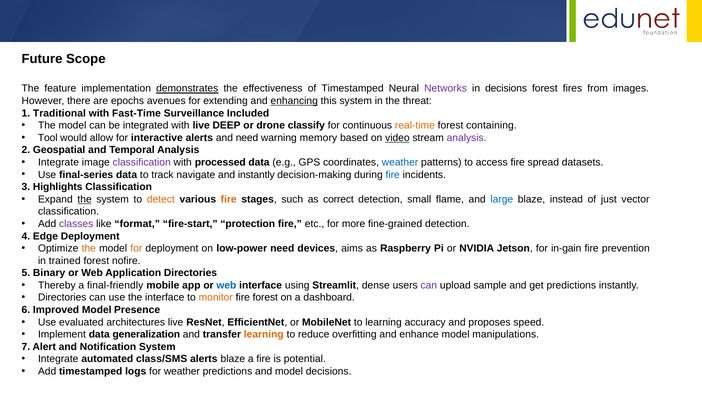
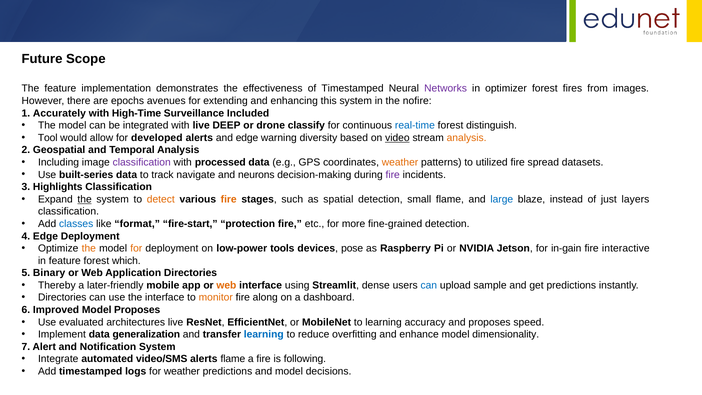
demonstrates underline: present -> none
in decisions: decisions -> optimizer
enhancing underline: present -> none
threat: threat -> nofire
Traditional: Traditional -> Accurately
Fast-Time: Fast-Time -> High-Time
real-time colour: orange -> blue
containing: containing -> distinguish
interactive: interactive -> developed
and need: need -> edge
memory: memory -> diversity
analysis at (467, 138) colour: purple -> orange
Integrate at (59, 162): Integrate -> Including
weather at (400, 162) colour: blue -> orange
access: access -> utilized
final-series: final-series -> built-series
and instantly: instantly -> neurons
fire at (393, 175) colour: blue -> purple
correct: correct -> spatial
vector: vector -> layers
classes colour: purple -> blue
low-power need: need -> tools
aims: aims -> pose
prevention: prevention -> interactive
in trained: trained -> feature
nofire: nofire -> which
final-friendly: final-friendly -> later-friendly
web at (226, 285) colour: blue -> orange
can at (429, 285) colour: purple -> blue
fire forest: forest -> along
Model Presence: Presence -> Proposes
learning at (264, 334) colour: orange -> blue
manipulations: manipulations -> dimensionality
class/SMS: class/SMS -> video/SMS
alerts blaze: blaze -> flame
potential: potential -> following
